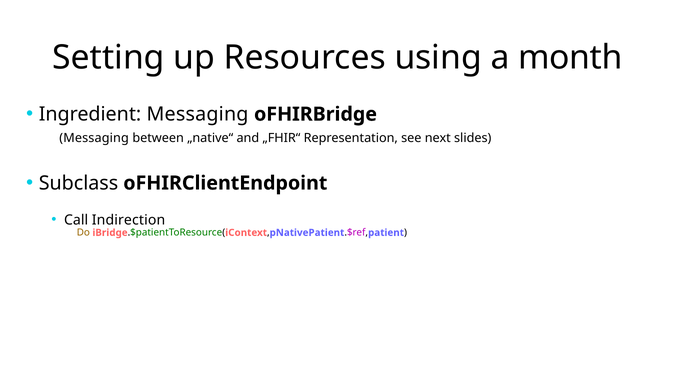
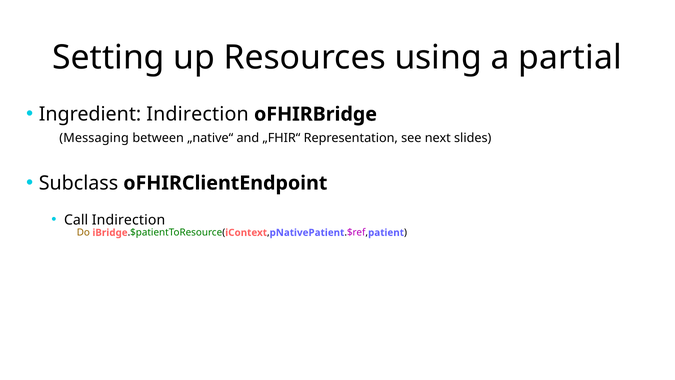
month: month -> partial
Ingredient Messaging: Messaging -> Indirection
